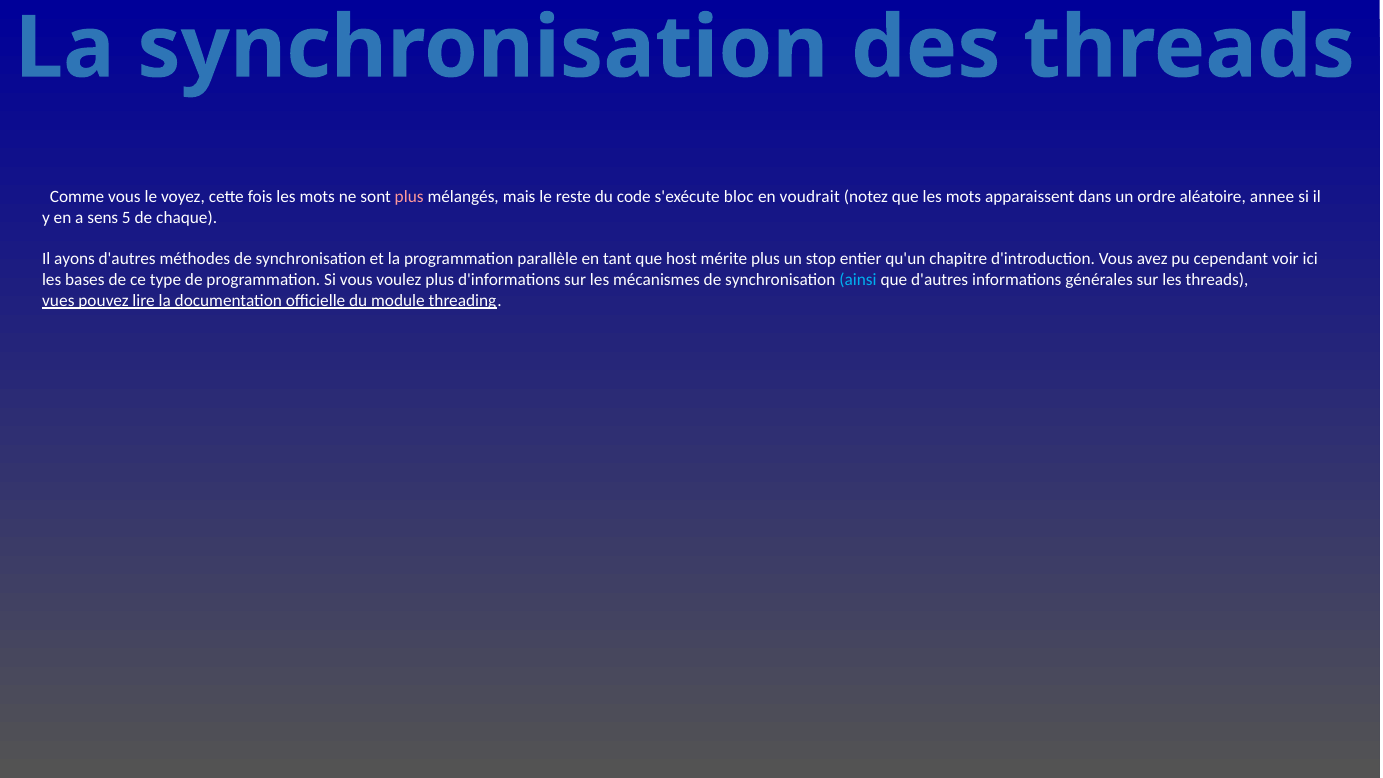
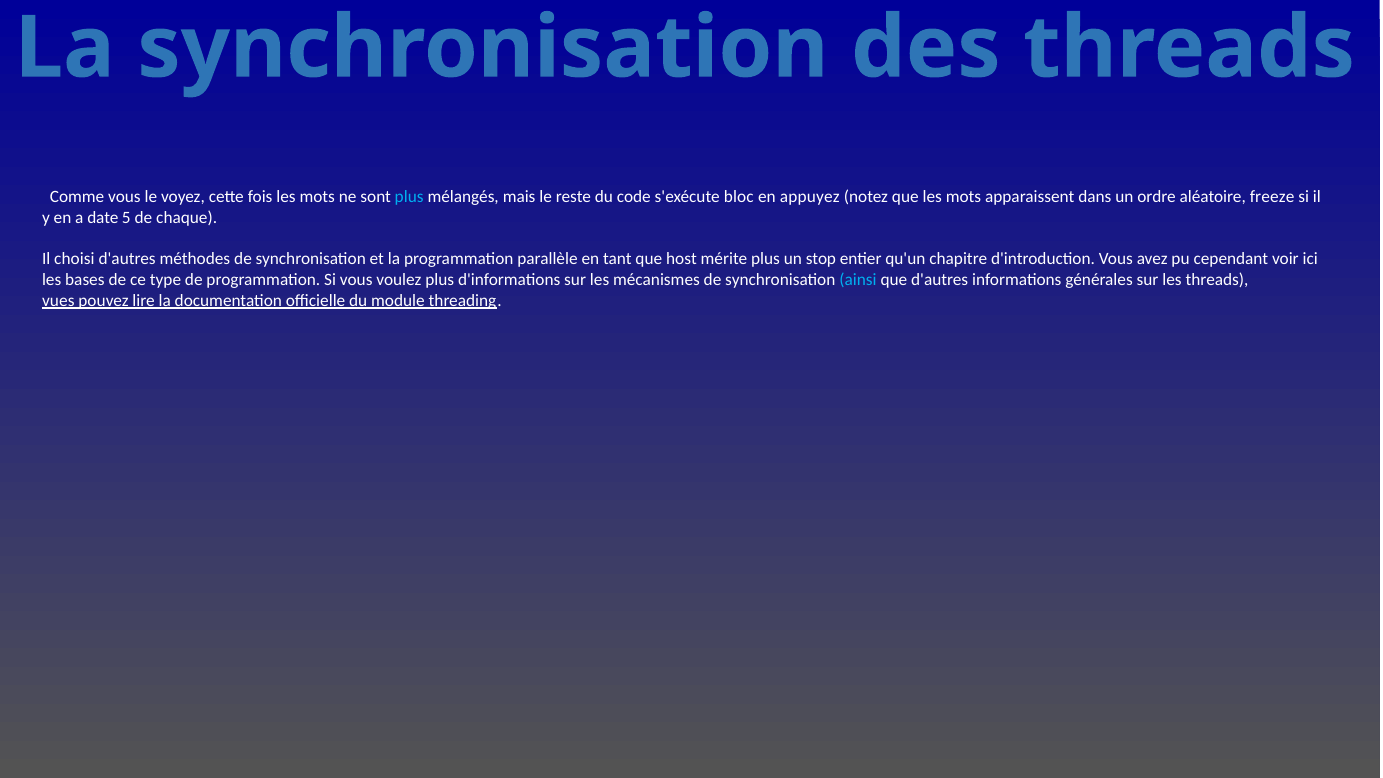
plus at (409, 197) colour: pink -> light blue
voudrait: voudrait -> appuyez
annee: annee -> freeze
sens: sens -> date
ayons: ayons -> choisi
